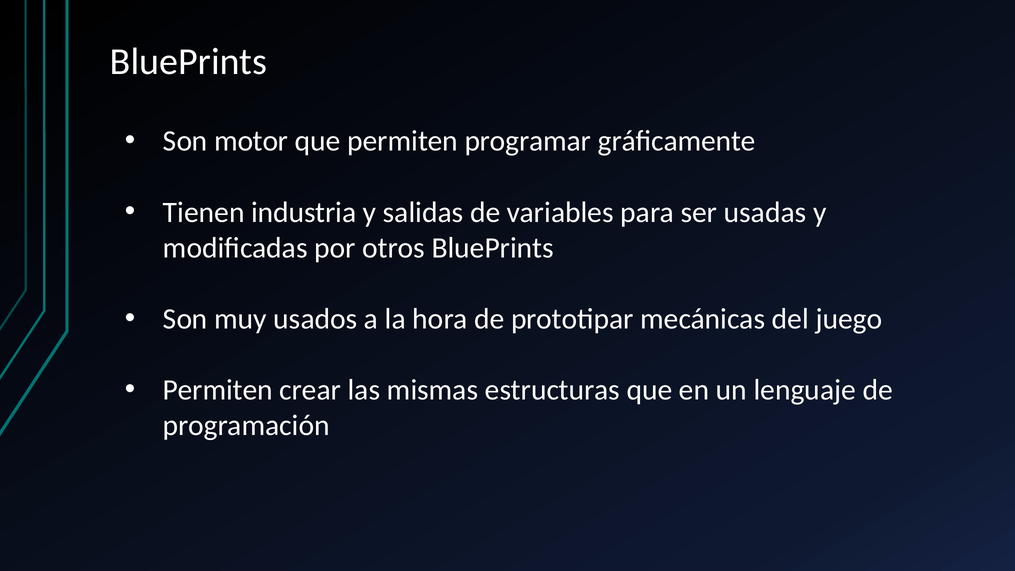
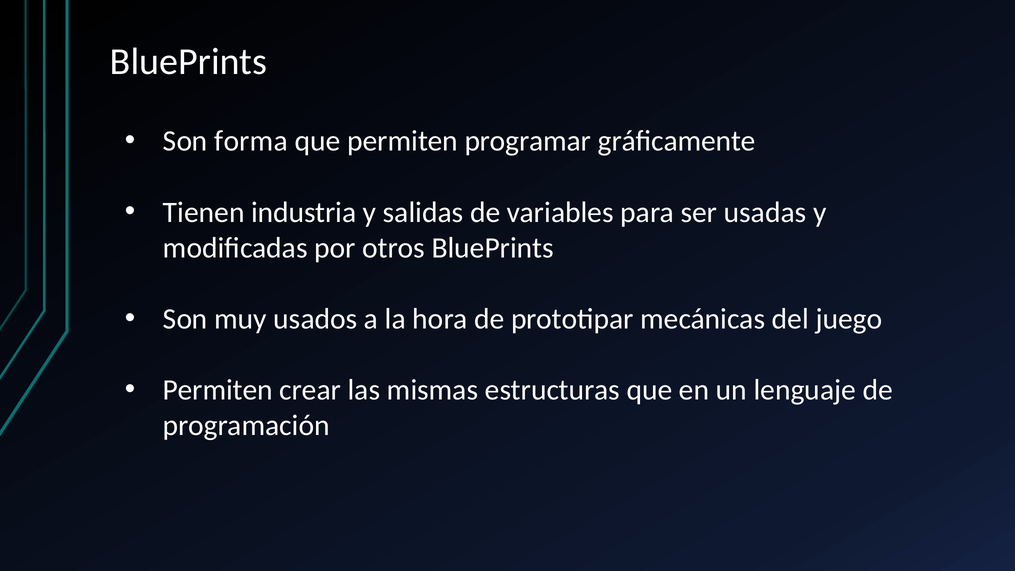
motor: motor -> forma
